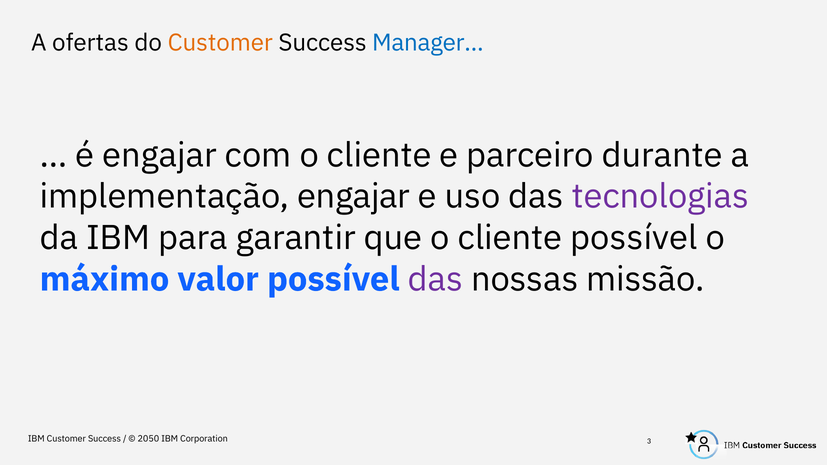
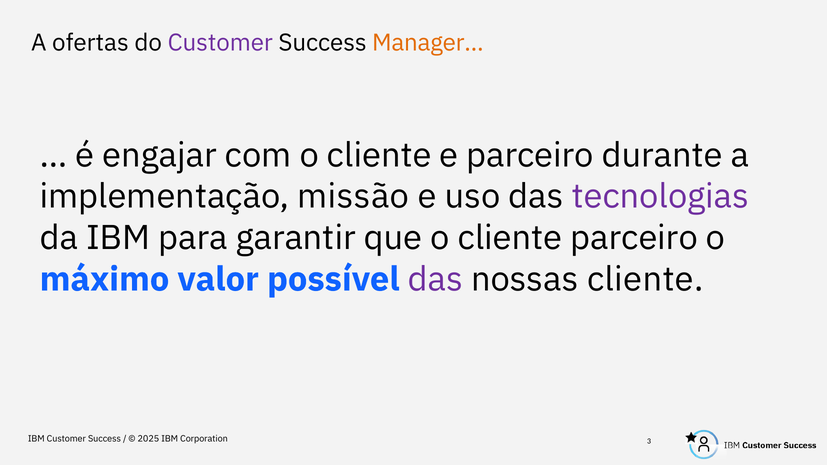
Customer at (220, 43) colour: orange -> purple
Manager… colour: blue -> orange
implementação engajar: engajar -> missão
cliente possível: possível -> parceiro
nossas missão: missão -> cliente
2050: 2050 -> 2025
